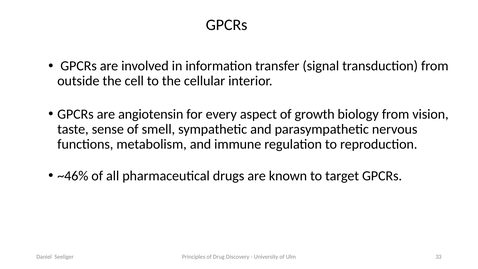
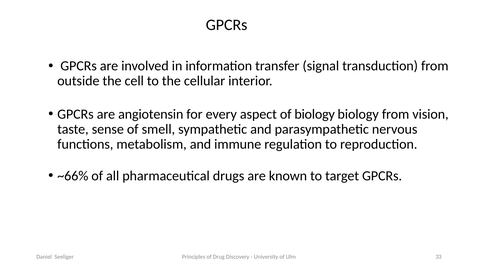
of growth: growth -> biology
~46%: ~46% -> ~66%
